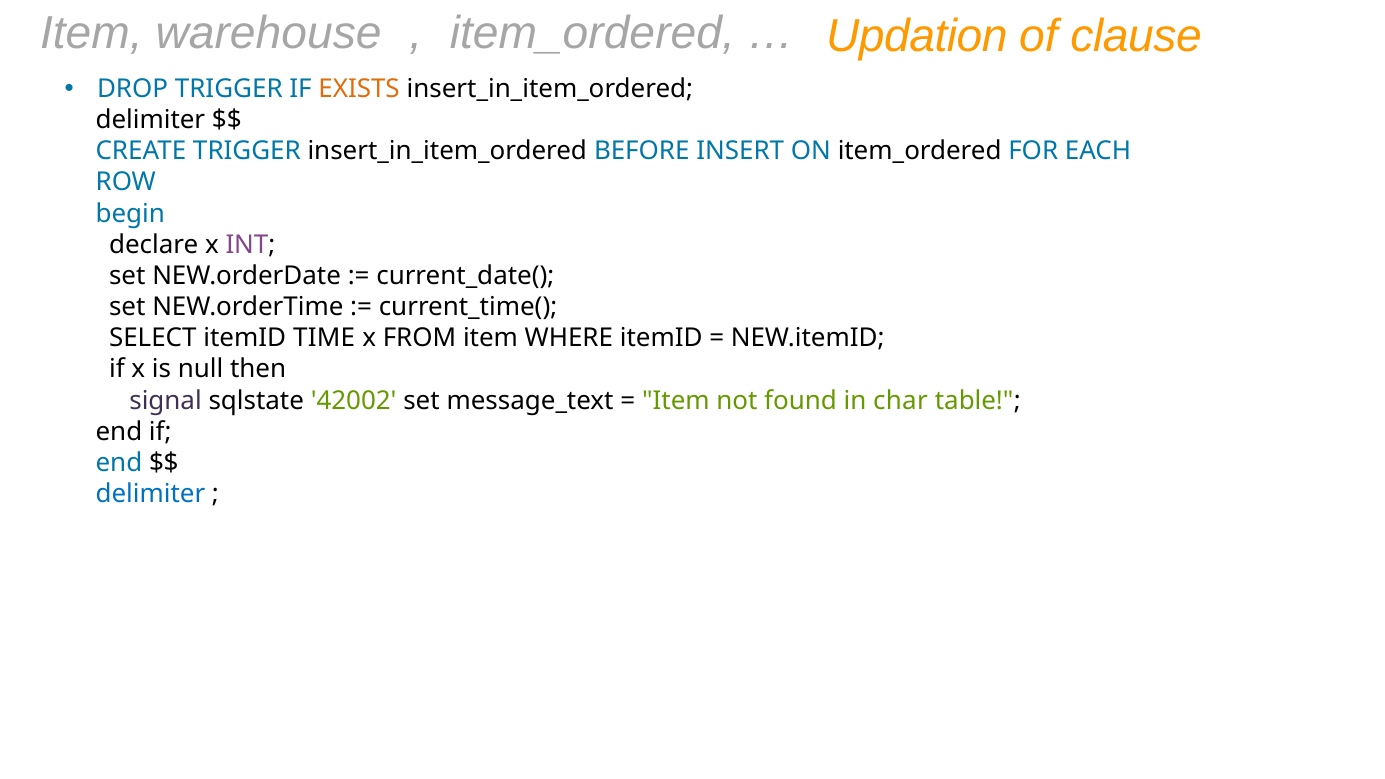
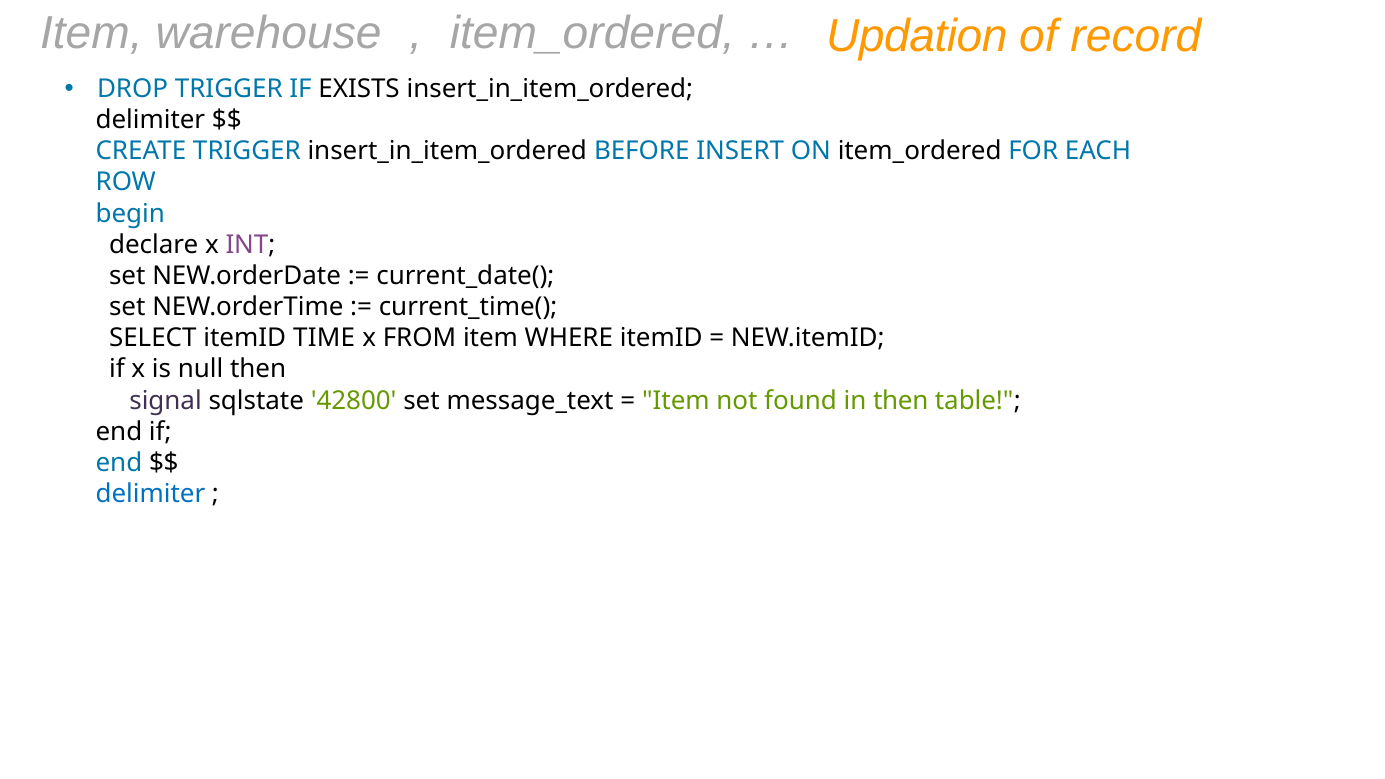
clause: clause -> record
EXISTS colour: orange -> black
42002: 42002 -> 42800
in char: char -> then
